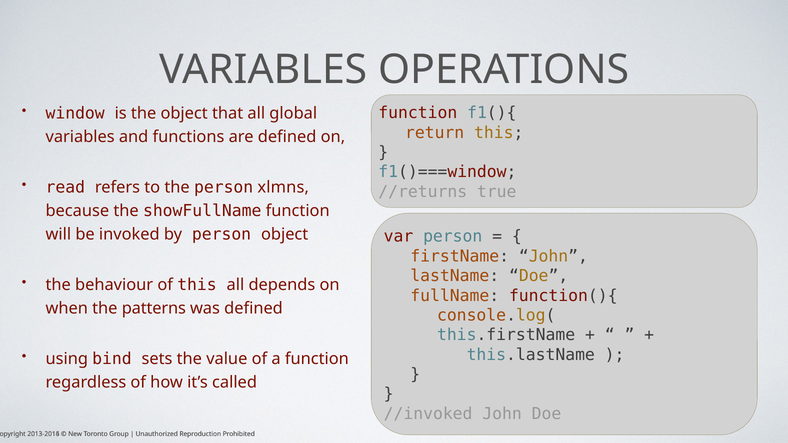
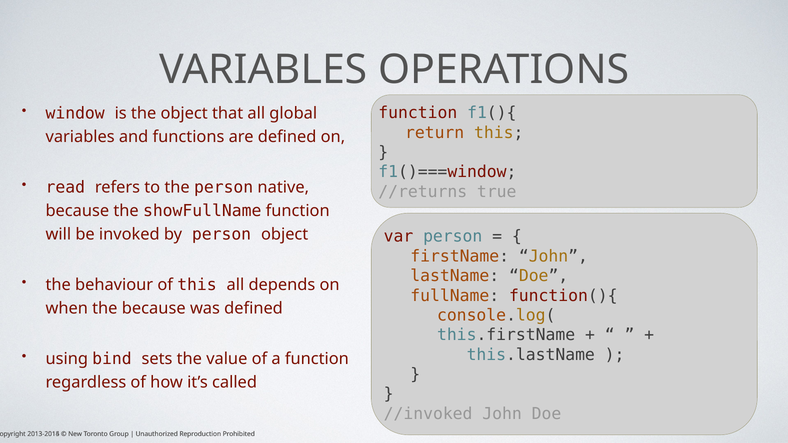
xlmns: xlmns -> native
the patterns: patterns -> because
